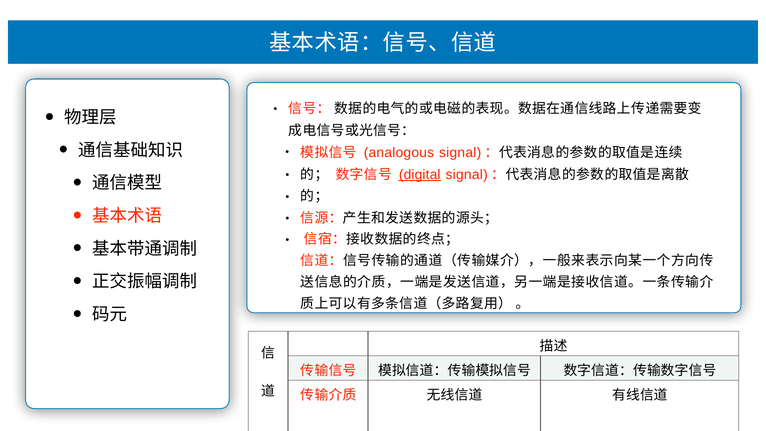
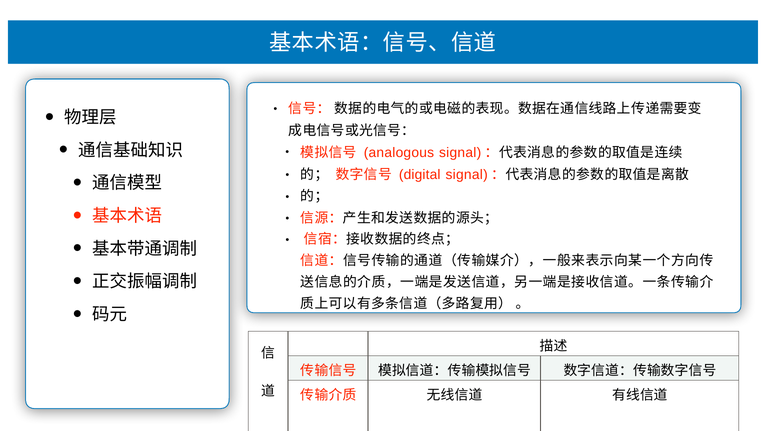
digital underline: present -> none
